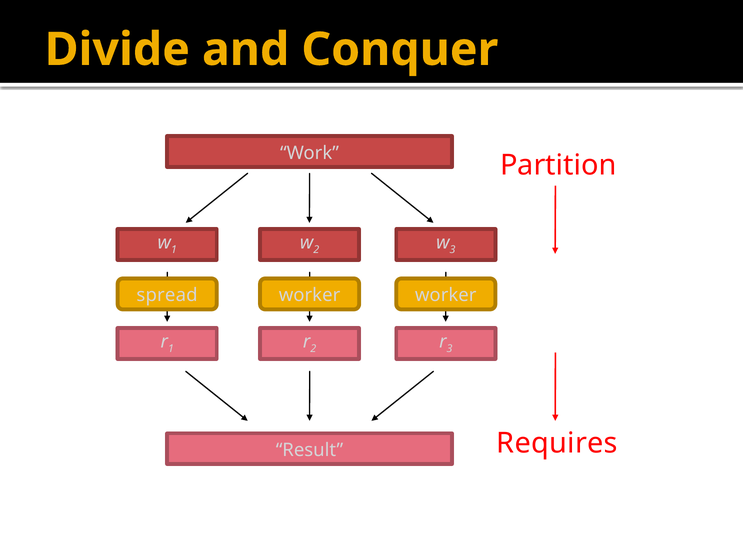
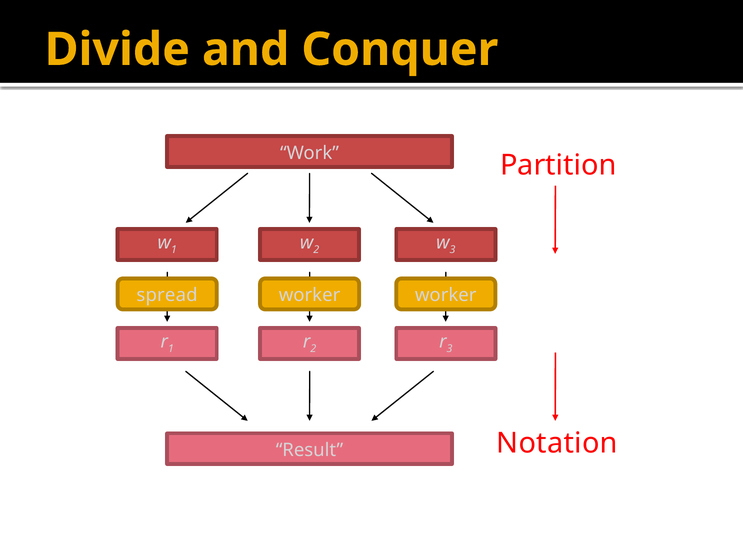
Requires: Requires -> Notation
